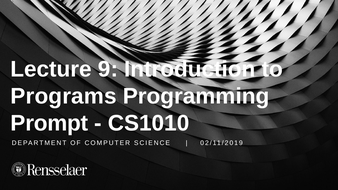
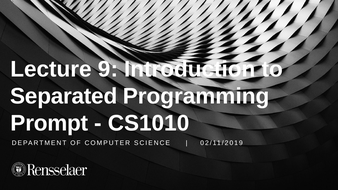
Programs: Programs -> Separated
